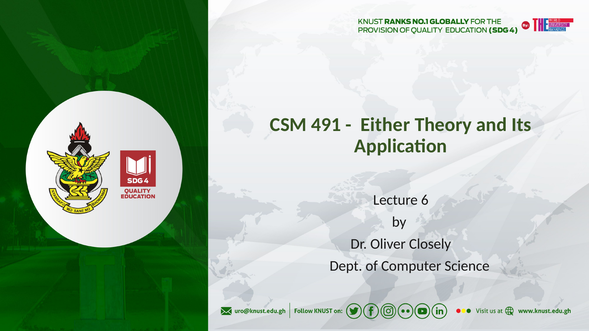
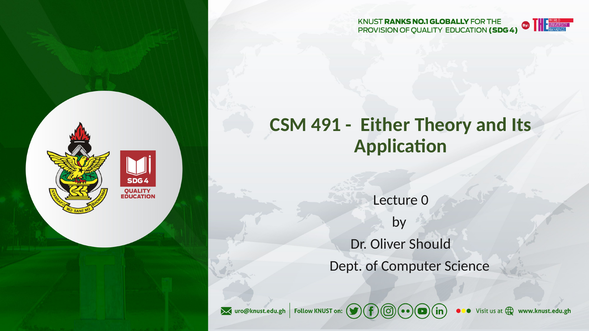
6: 6 -> 0
Closely: Closely -> Should
